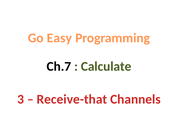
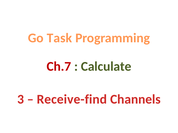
Easy: Easy -> Task
Ch.7 colour: black -> red
Receive-that: Receive-that -> Receive-find
